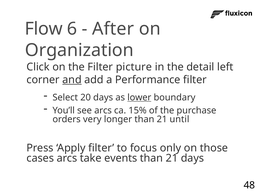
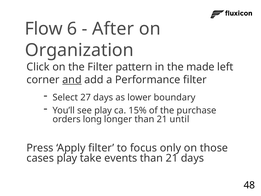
picture: picture -> pattern
detail: detail -> made
20: 20 -> 27
lower underline: present -> none
see arcs: arcs -> play
very: very -> long
cases arcs: arcs -> play
